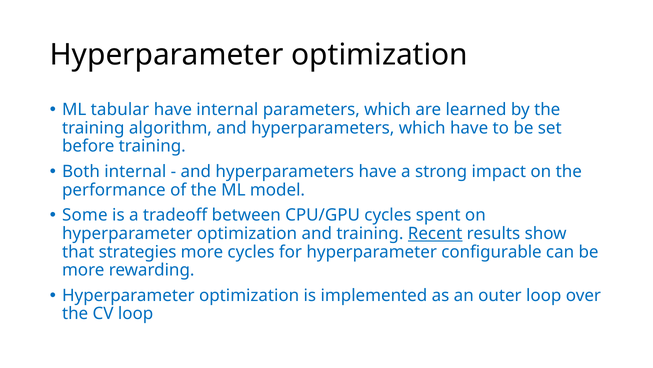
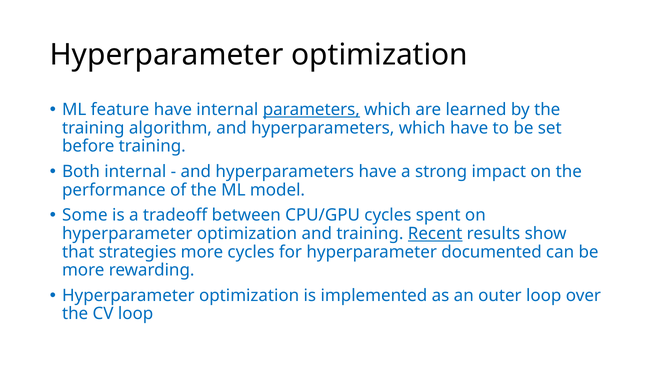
tabular: tabular -> feature
parameters underline: none -> present
configurable: configurable -> documented
